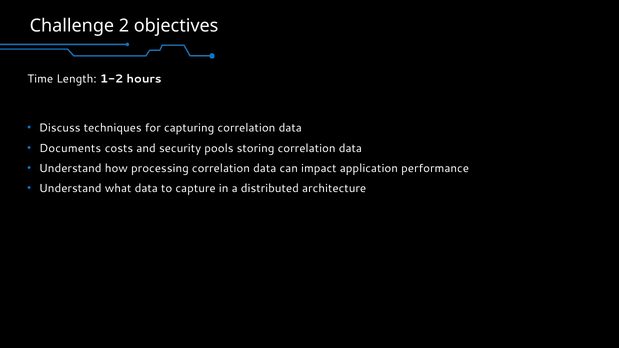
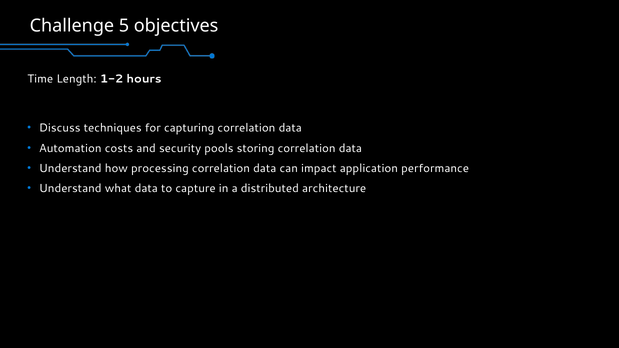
2: 2 -> 5
Documents: Documents -> Automation
